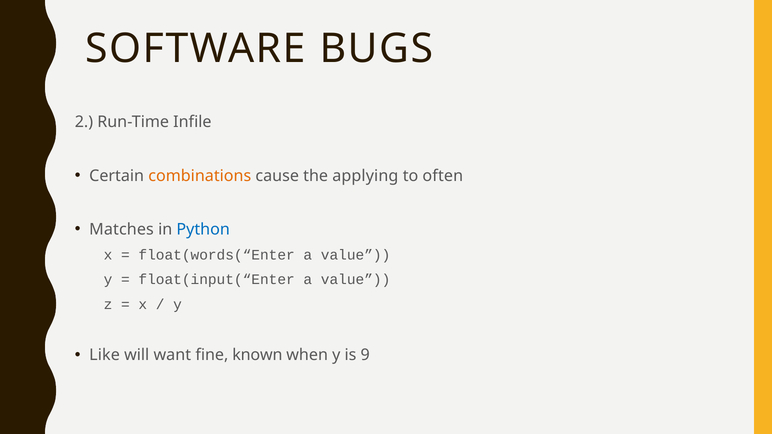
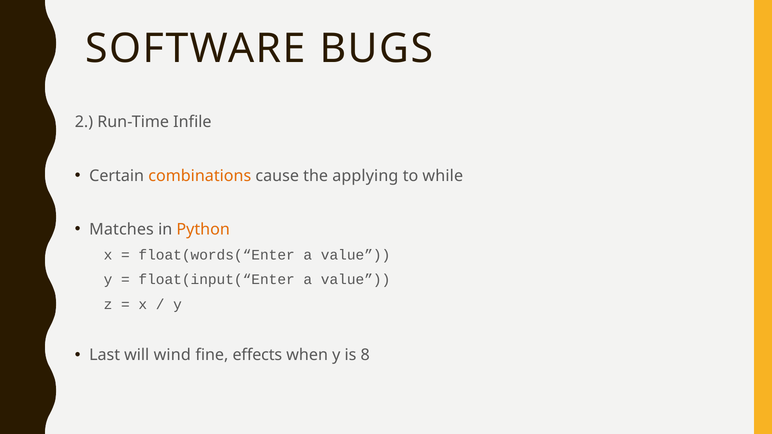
often: often -> while
Python colour: blue -> orange
Like: Like -> Last
want: want -> wind
known: known -> effects
9: 9 -> 8
